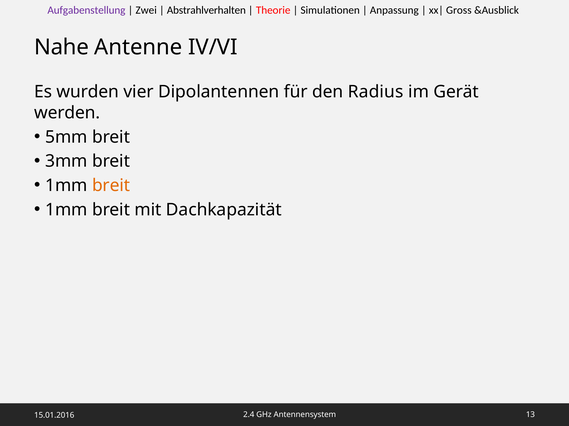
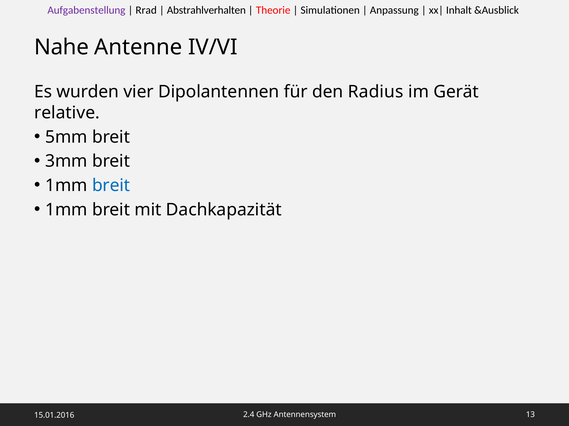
Zwei: Zwei -> Rrad
Gross: Gross -> Inhalt
werden: werden -> relative
breit at (111, 186) colour: orange -> blue
